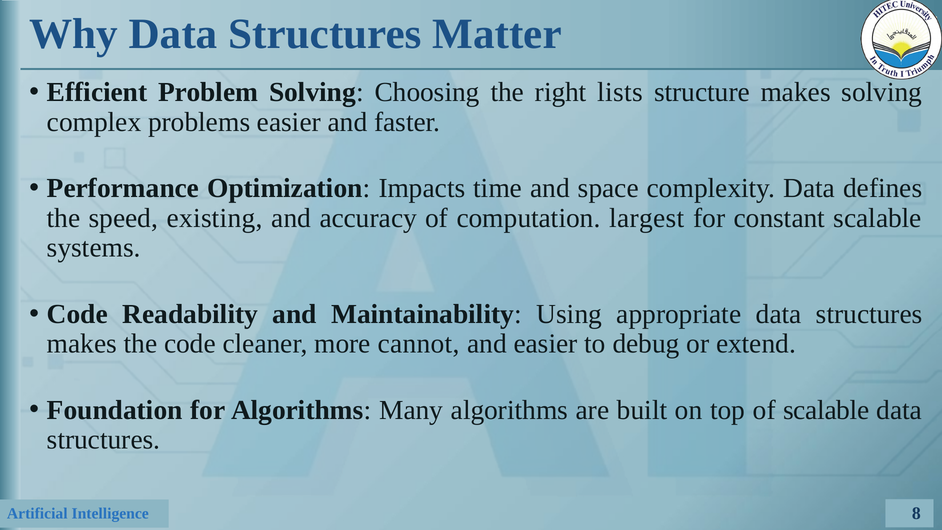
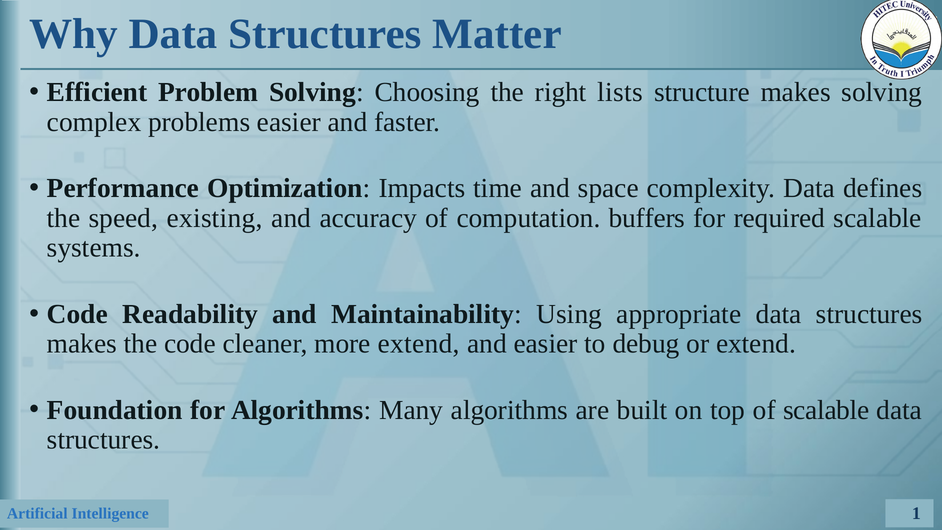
largest: largest -> buffers
constant: constant -> required
more cannot: cannot -> extend
8: 8 -> 1
